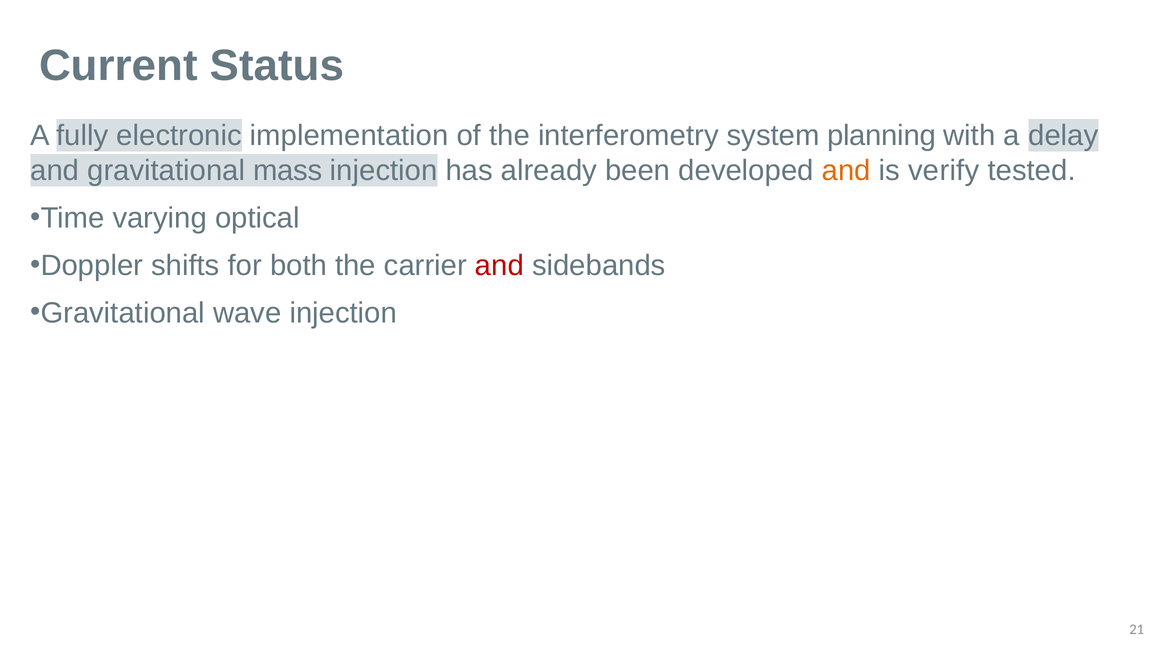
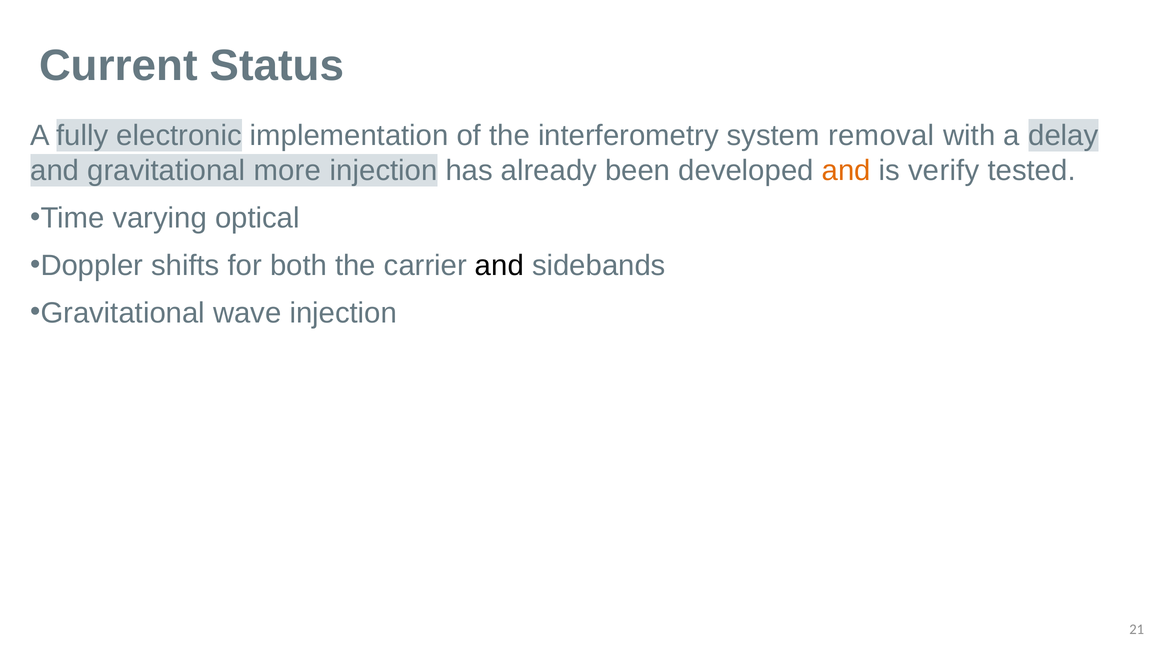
planning: planning -> removal
mass: mass -> more
and at (499, 266) colour: red -> black
